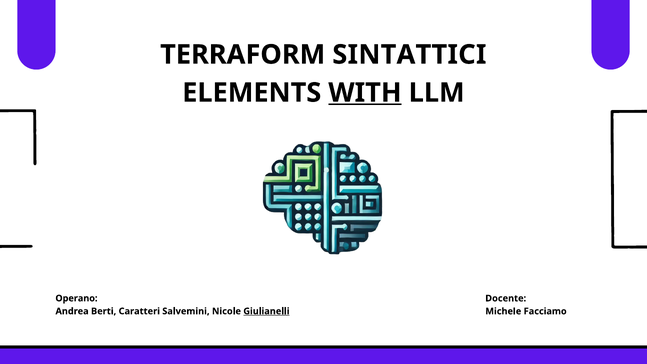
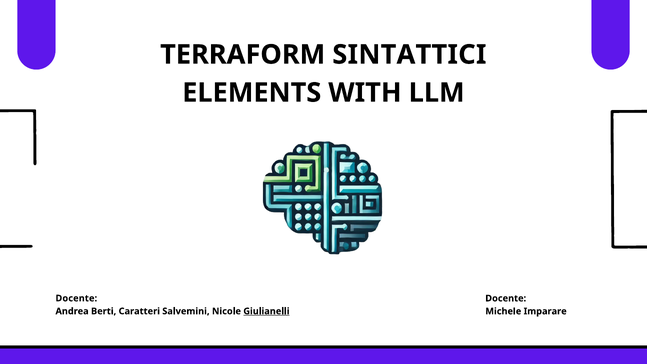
WITH underline: present -> none
Operano at (76, 298): Operano -> Docente
Facciamo: Facciamo -> Imparare
